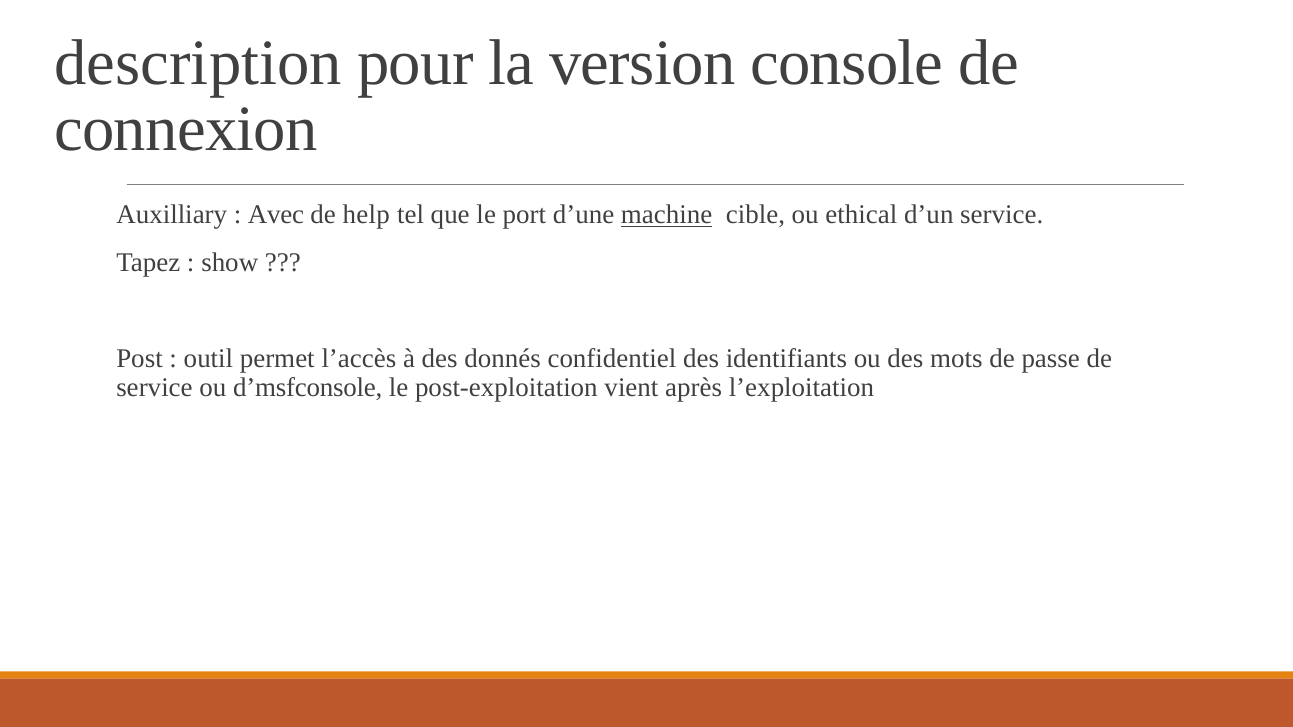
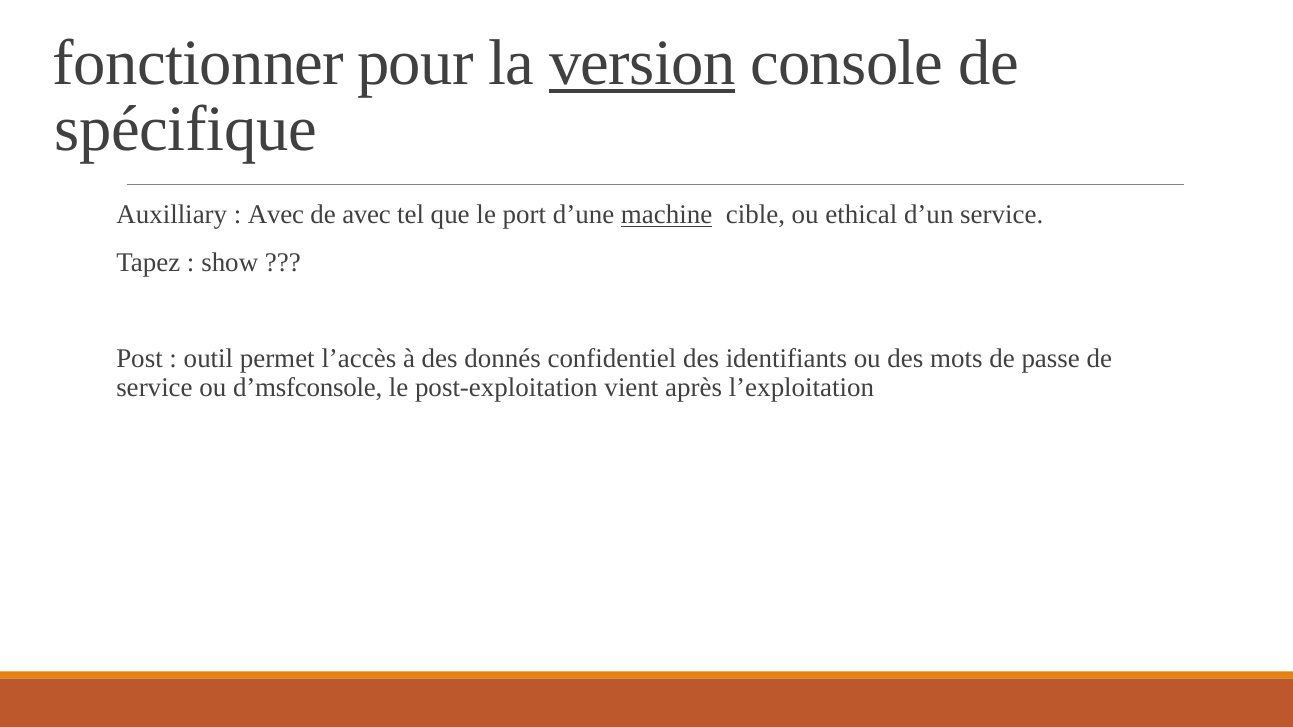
description: description -> fonctionner
version underline: none -> present
connexion: connexion -> spécifique
de help: help -> avec
